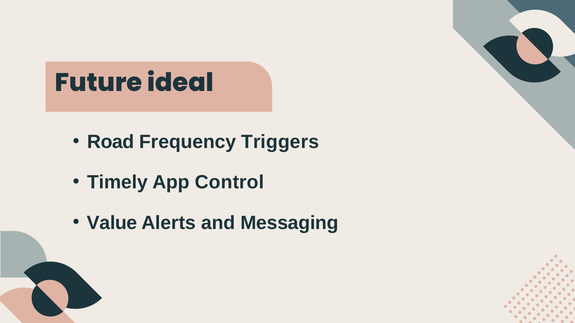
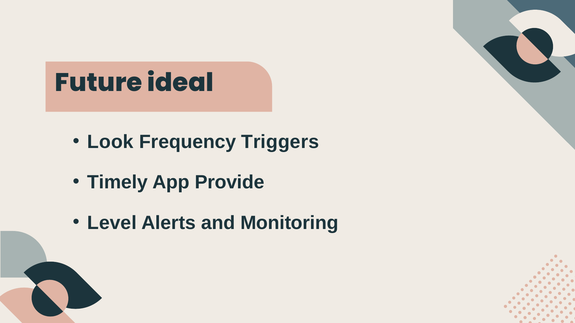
Road: Road -> Look
Control: Control -> Provide
Value: Value -> Level
Messaging: Messaging -> Monitoring
